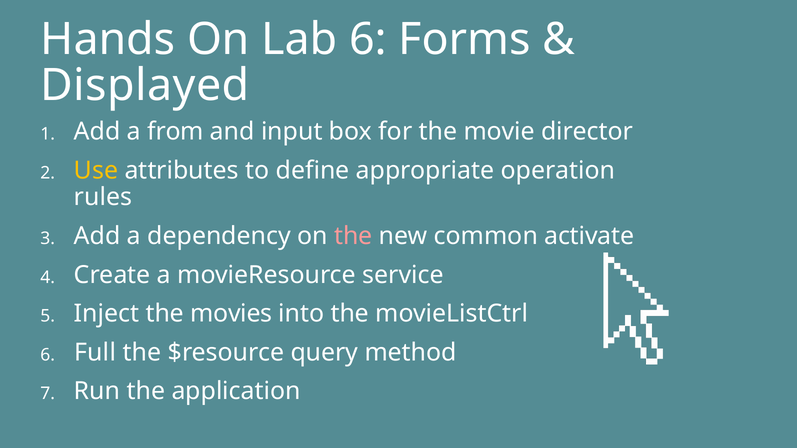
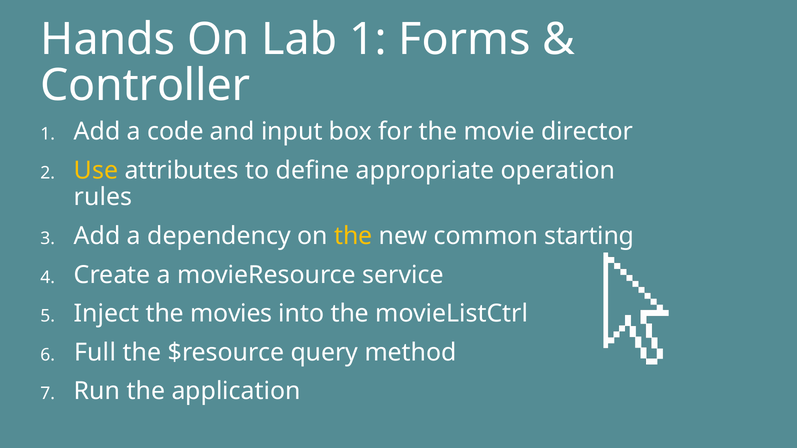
Lab 6: 6 -> 1
Displayed: Displayed -> Controller
from: from -> code
the at (353, 236) colour: pink -> yellow
activate: activate -> starting
